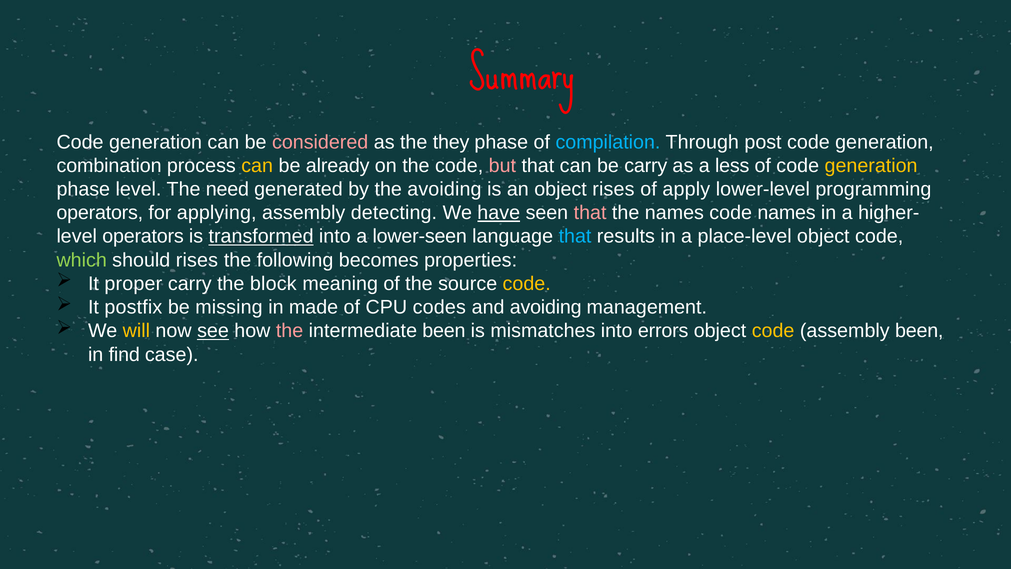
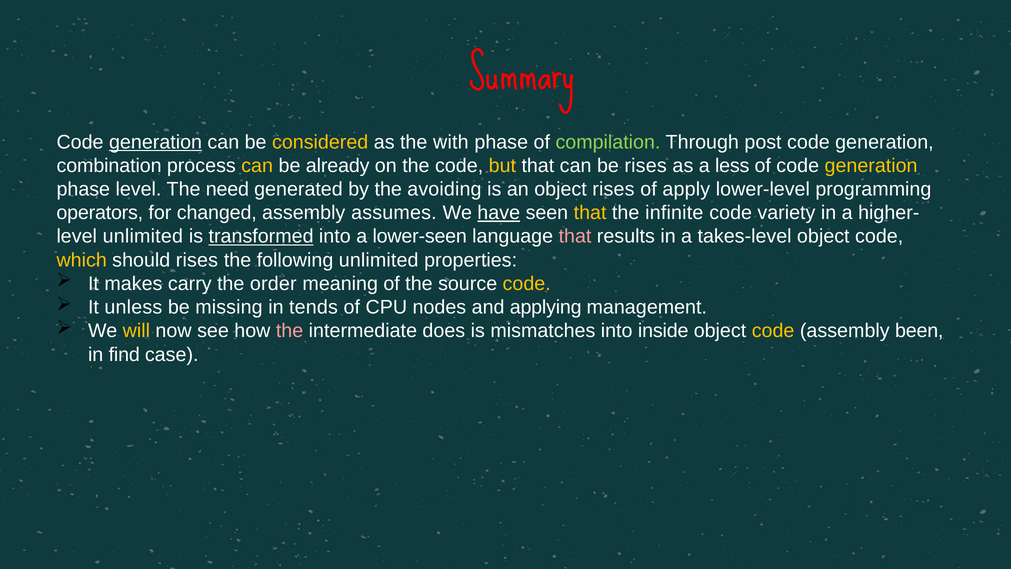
generation at (156, 142) underline: none -> present
considered colour: pink -> yellow
they: they -> with
compilation colour: light blue -> light green
but colour: pink -> yellow
be carry: carry -> rises
applying: applying -> changed
detecting: detecting -> assumes
that at (590, 213) colour: pink -> yellow
the names: names -> infinite
code names: names -> variety
operators at (143, 236): operators -> unlimited
that at (575, 236) colour: light blue -> pink
place-level: place-level -> takes-level
which colour: light green -> yellow
following becomes: becomes -> unlimited
proper: proper -> makes
block: block -> order
postfix: postfix -> unless
made: made -> tends
codes: codes -> nodes
and avoiding: avoiding -> applying
see underline: present -> none
intermediate been: been -> does
errors: errors -> inside
